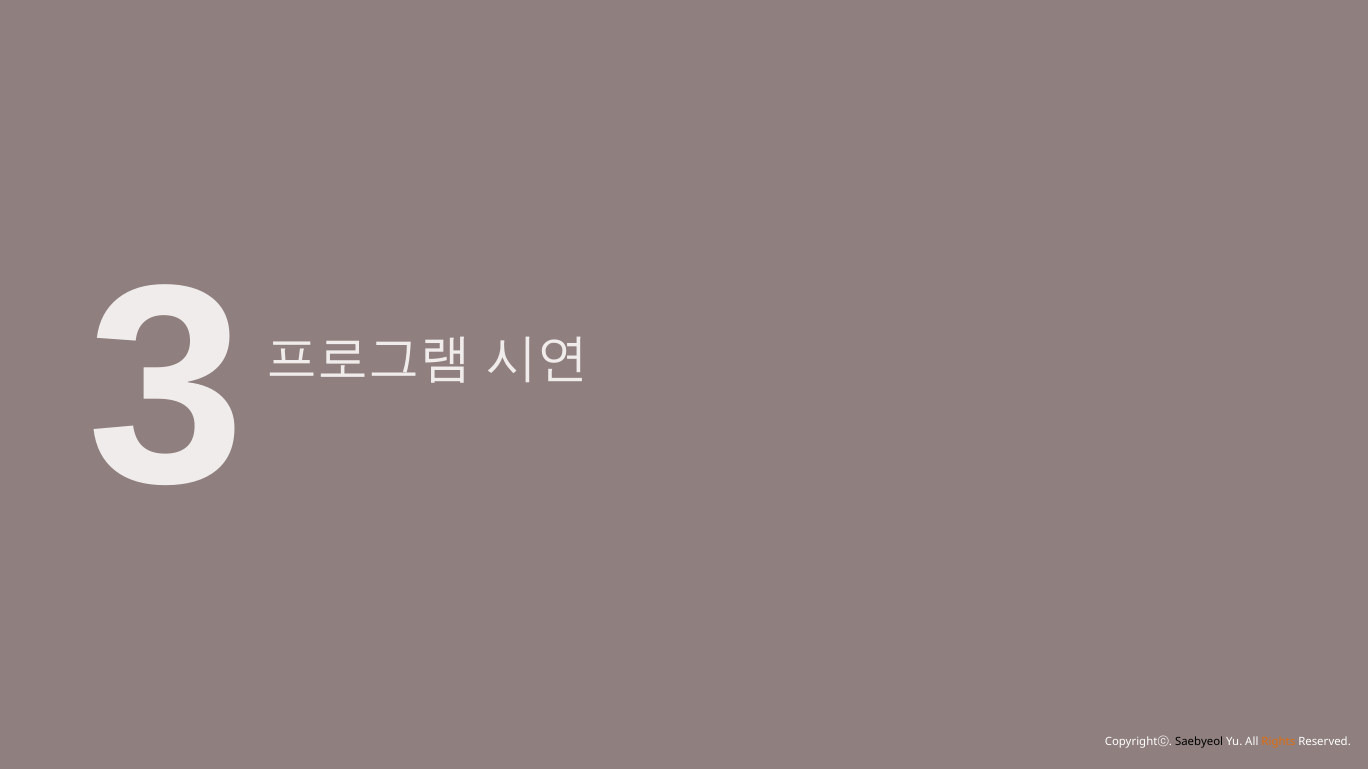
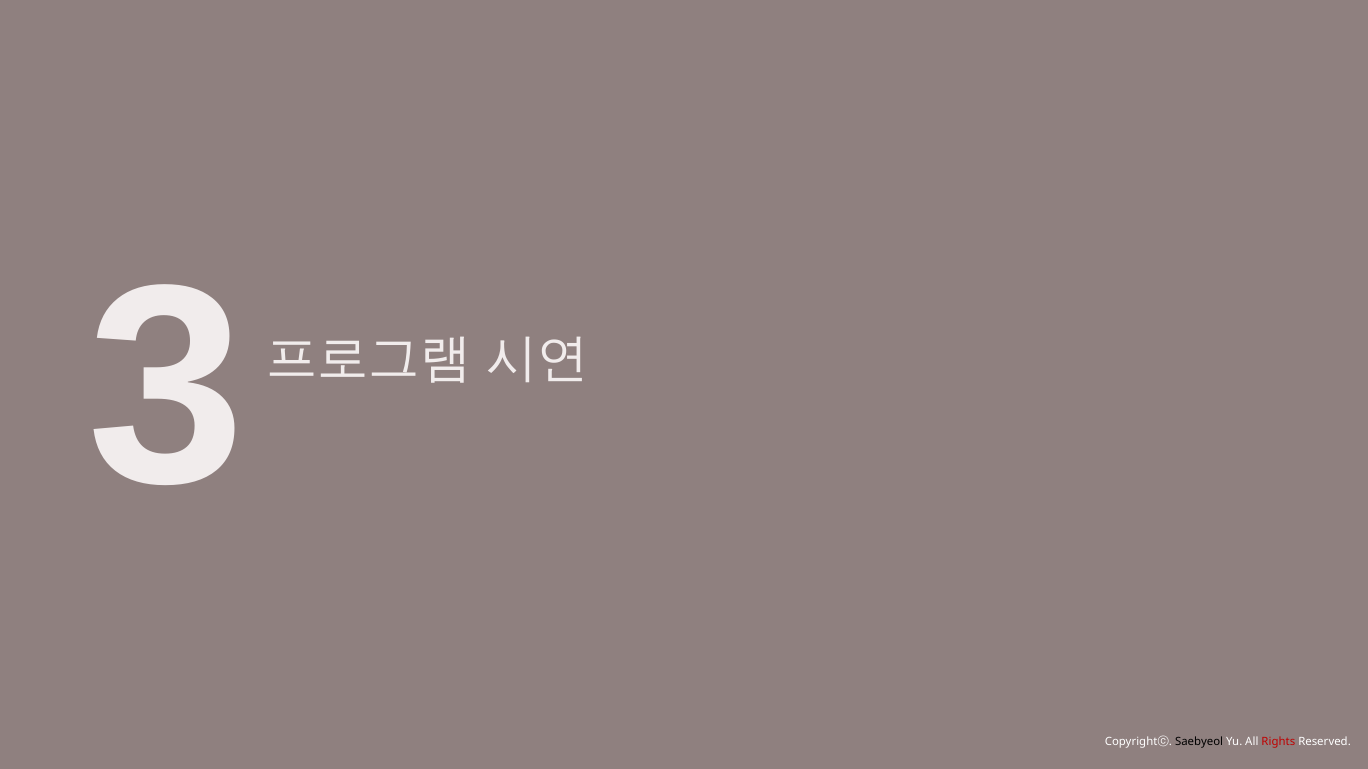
Rights colour: orange -> red
